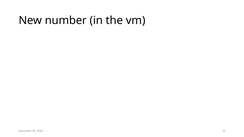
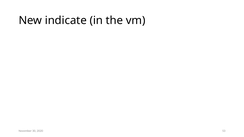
number: number -> indicate
